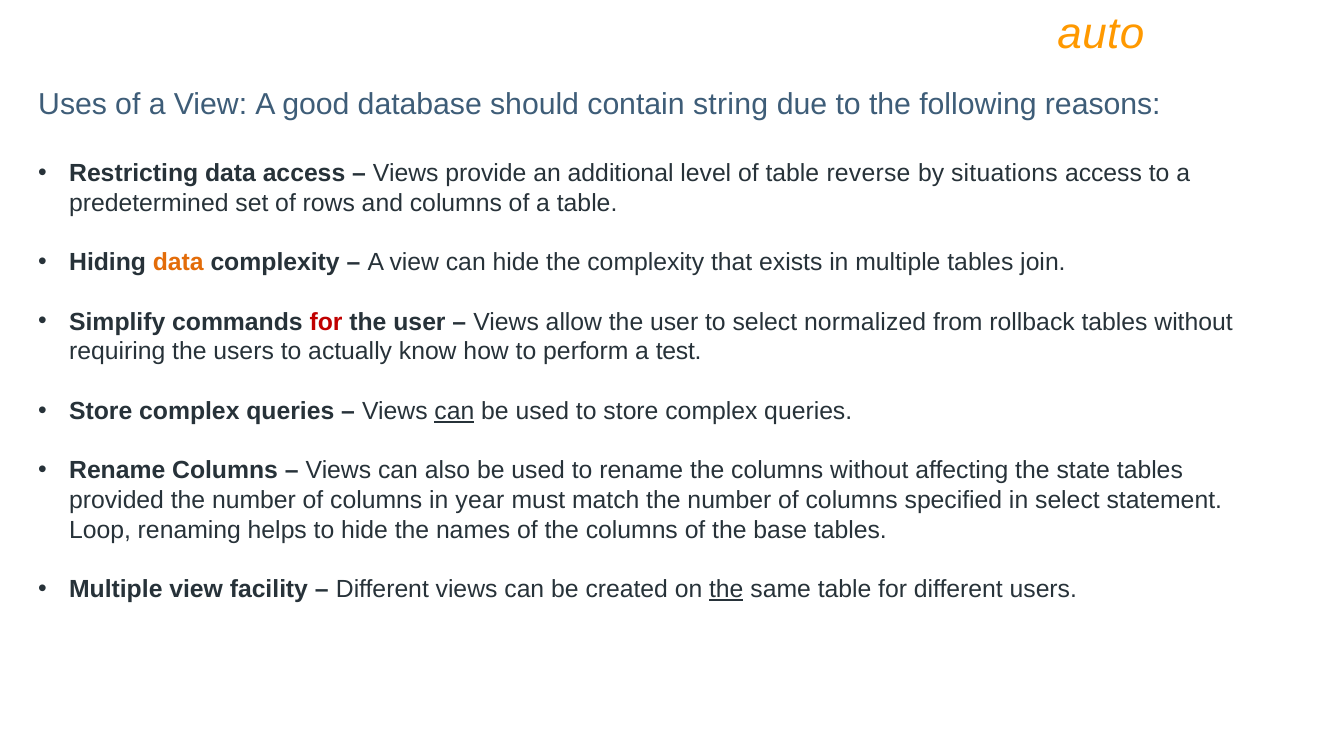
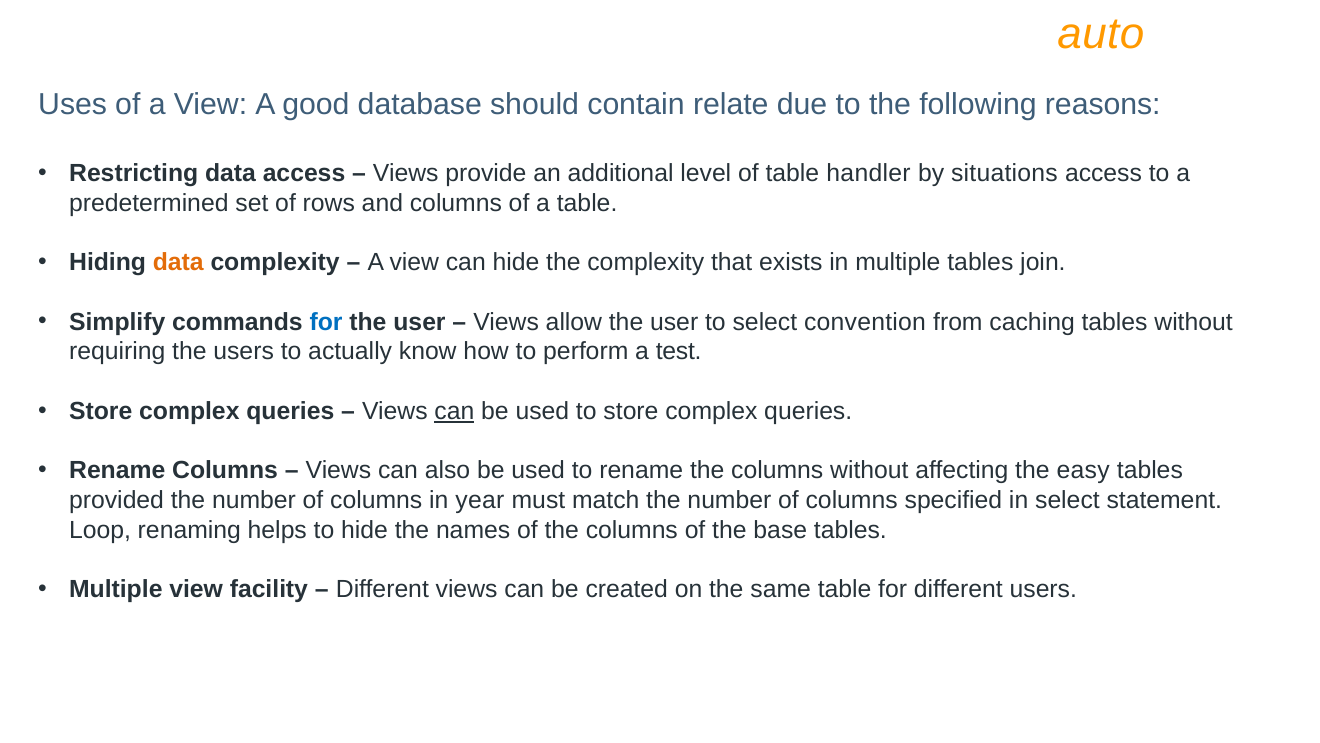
string: string -> relate
reverse: reverse -> handler
for at (326, 322) colour: red -> blue
normalized: normalized -> convention
rollback: rollback -> caching
state: state -> easy
the at (726, 589) underline: present -> none
